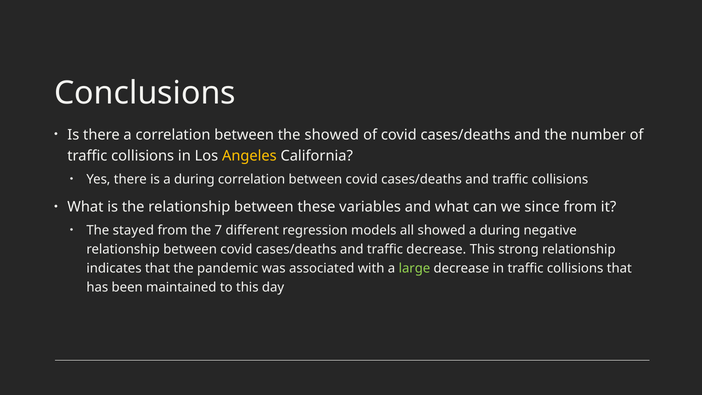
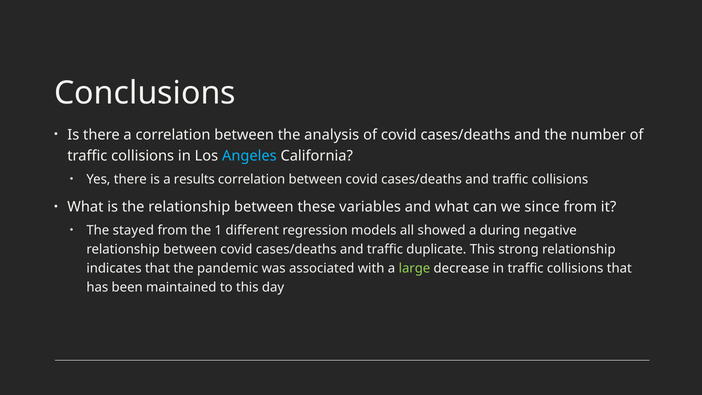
the showed: showed -> analysis
Angeles colour: yellow -> light blue
is a during: during -> results
7: 7 -> 1
traffic decrease: decrease -> duplicate
